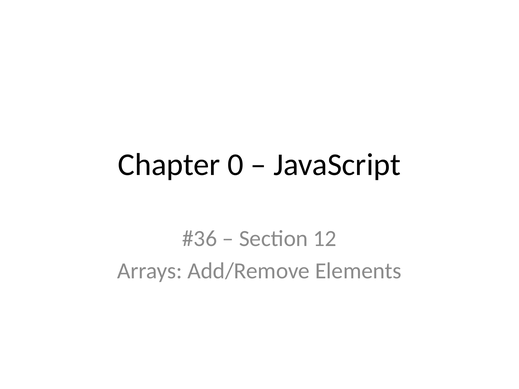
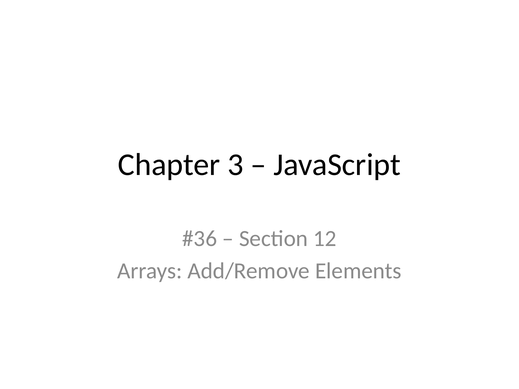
0: 0 -> 3
